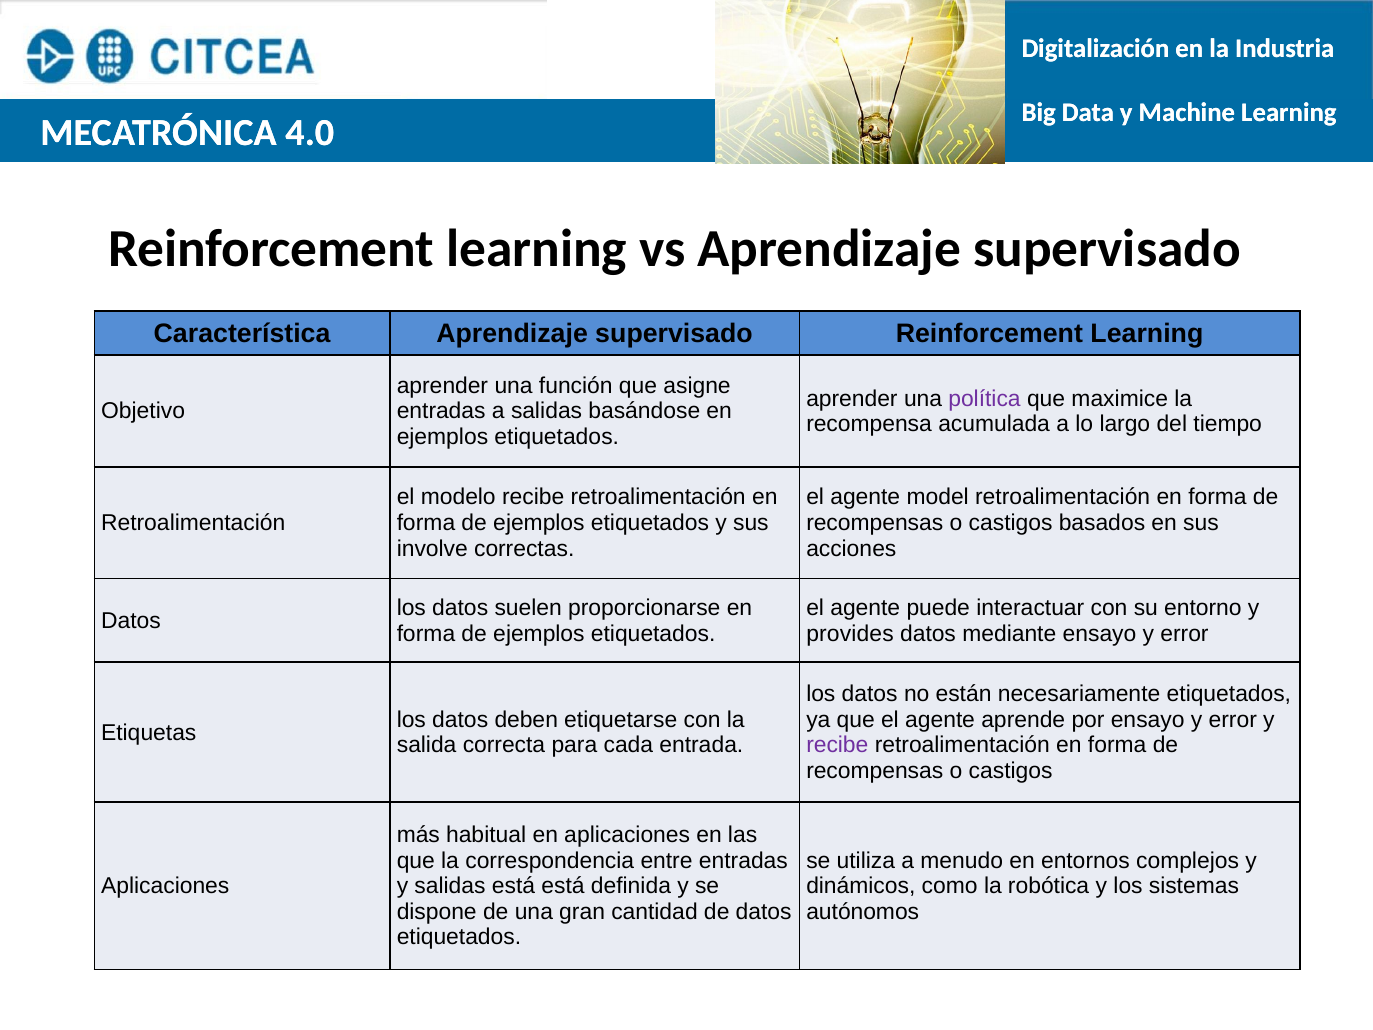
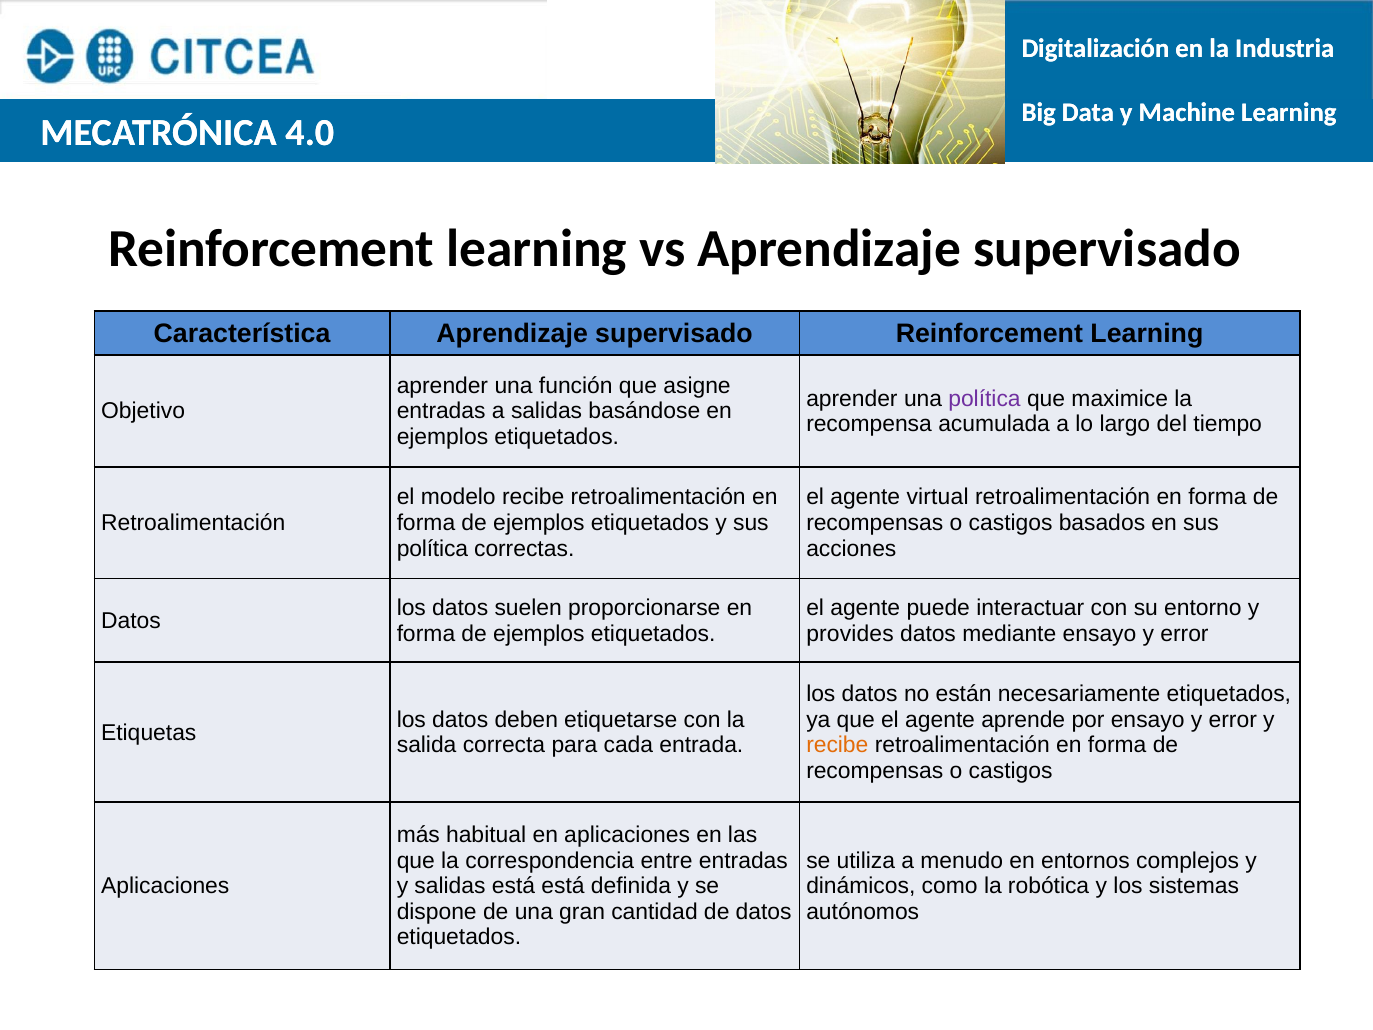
model: model -> virtual
involve at (432, 549): involve -> política
recibe at (837, 745) colour: purple -> orange
